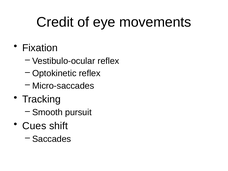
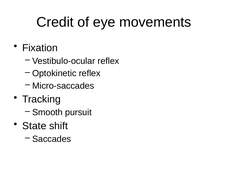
Cues: Cues -> State
